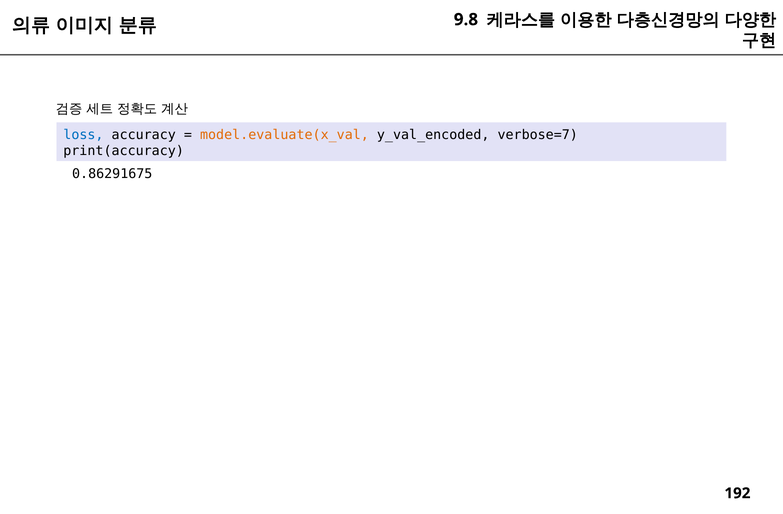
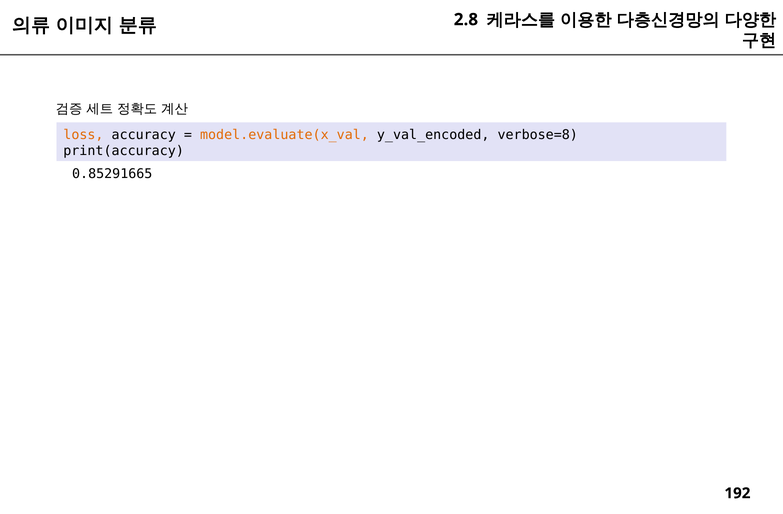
9.8: 9.8 -> 2.8
loss colour: blue -> orange
verbose=7: verbose=7 -> verbose=8
0.86291675: 0.86291675 -> 0.85291665
